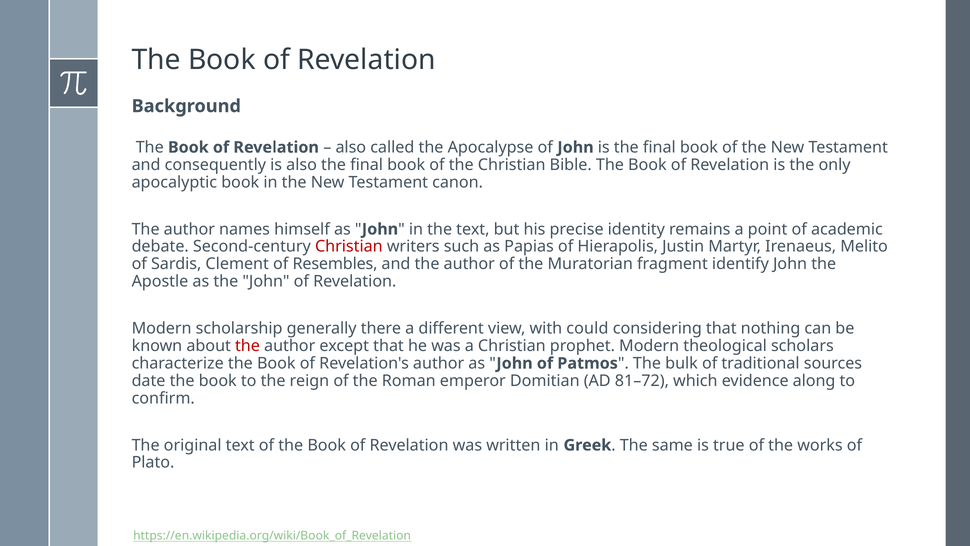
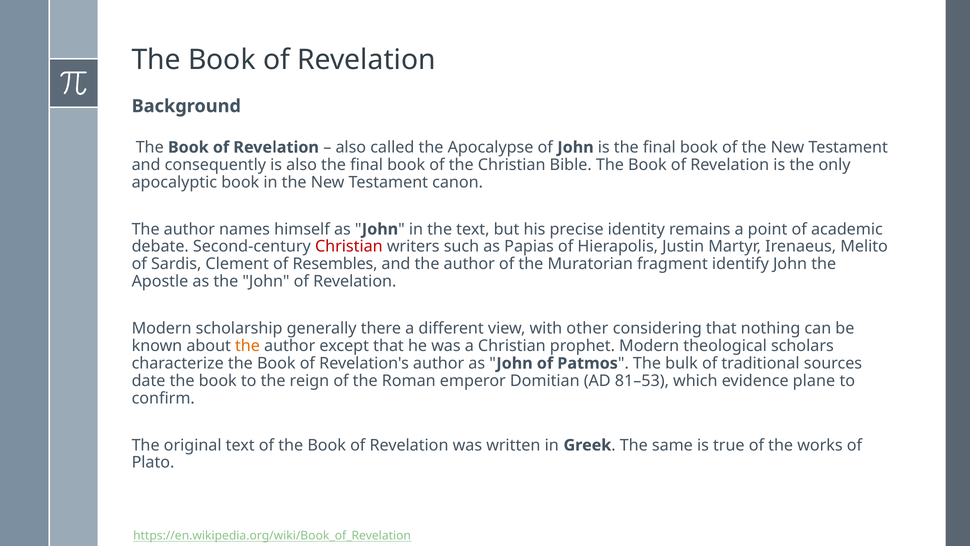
could: could -> other
the at (247, 346) colour: red -> orange
81–72: 81–72 -> 81–53
along: along -> plane
